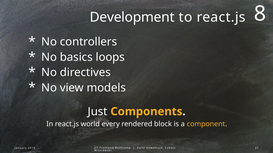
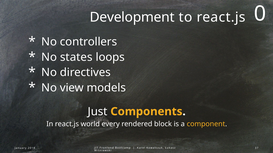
8: 8 -> 0
basics: basics -> states
